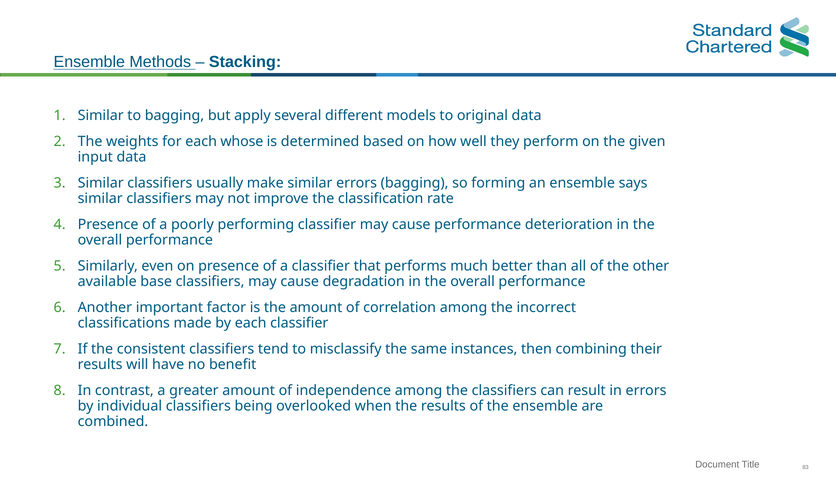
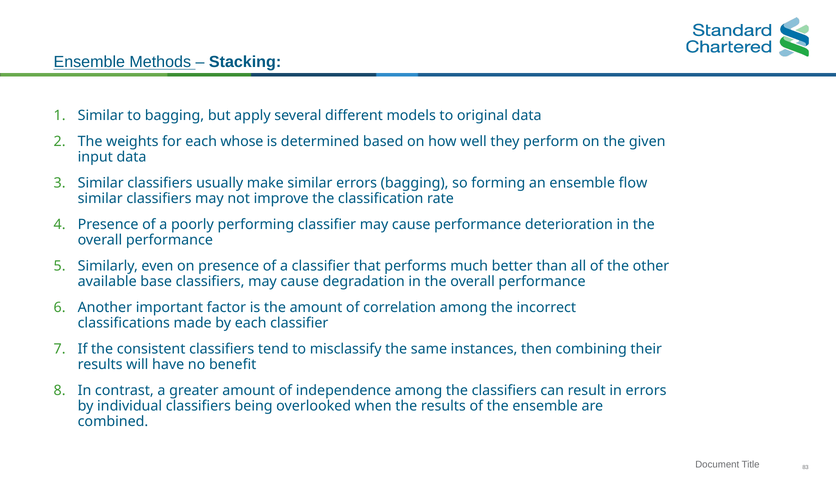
says: says -> flow
